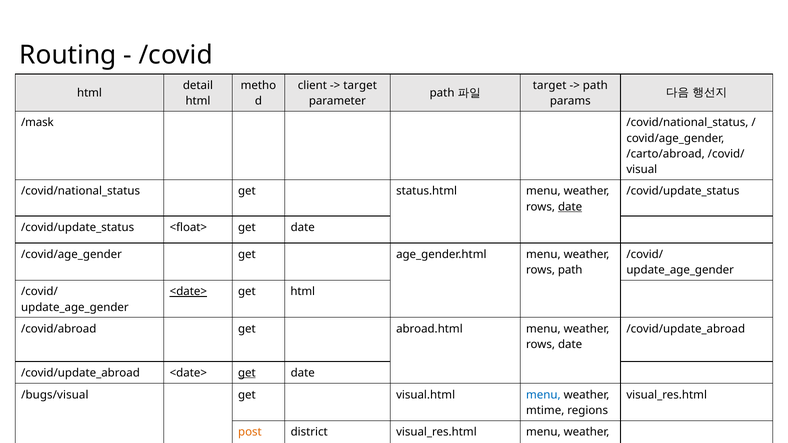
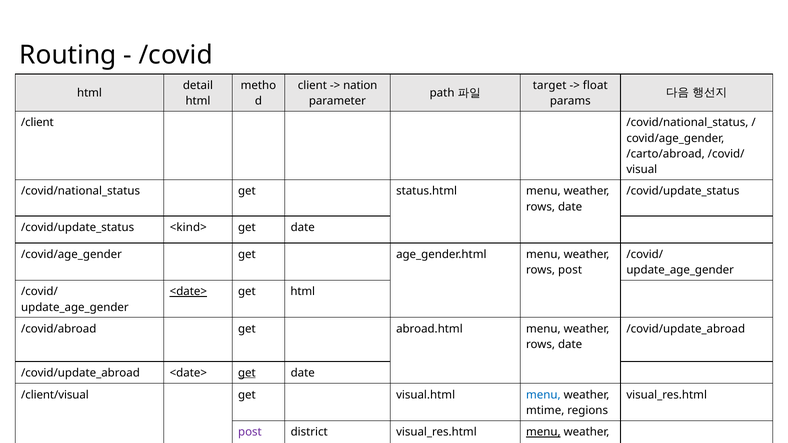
target at (360, 85): target -> nation
path at (595, 85): path -> float
/mask: /mask -> /client
date at (570, 207) underline: present -> none
<float>: <float> -> <kind>
rows path: path -> post
/bugs/visual: /bugs/visual -> /client/visual
post at (250, 432) colour: orange -> purple
menu at (543, 432) underline: none -> present
